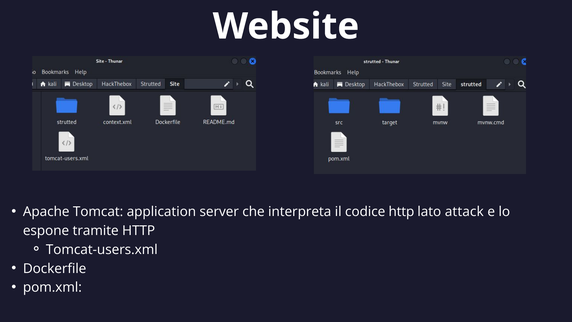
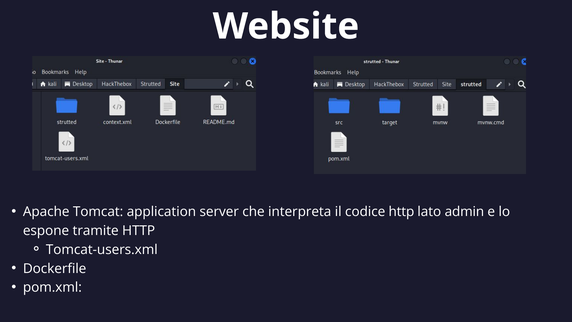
attack: attack -> admin
